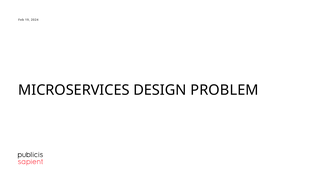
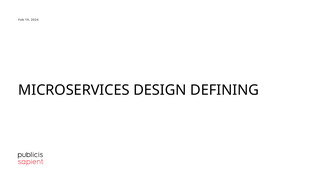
PROBLEM: PROBLEM -> DEFINING
